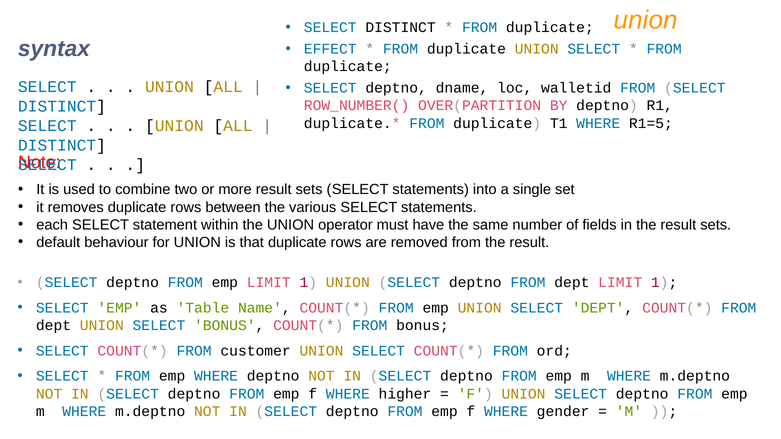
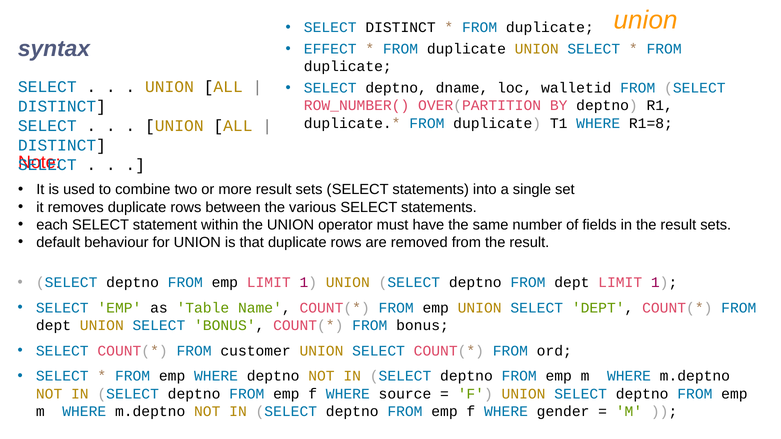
R1=5: R1=5 -> R1=8
higher: higher -> source
